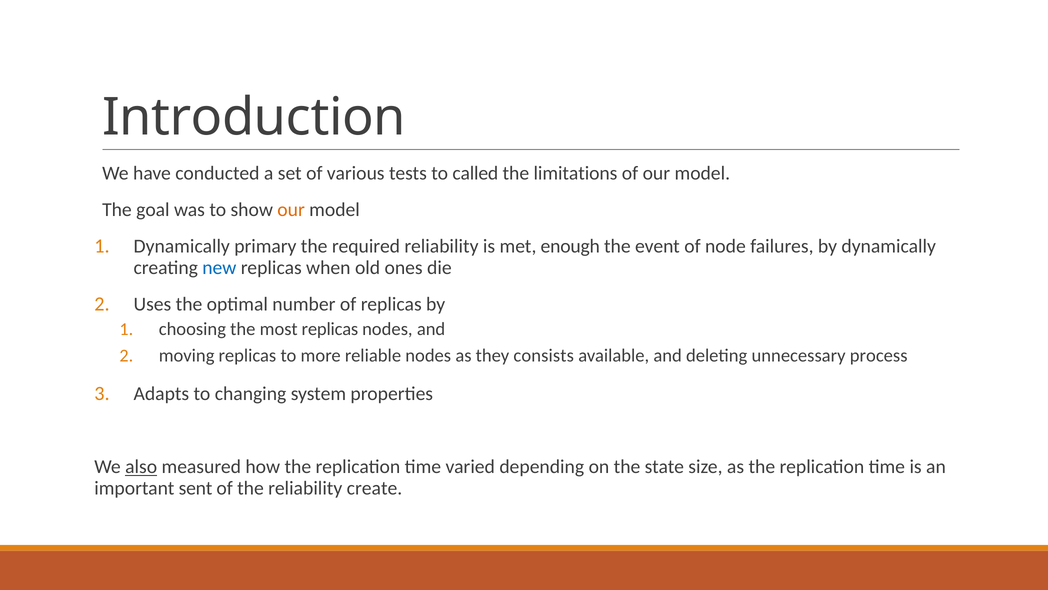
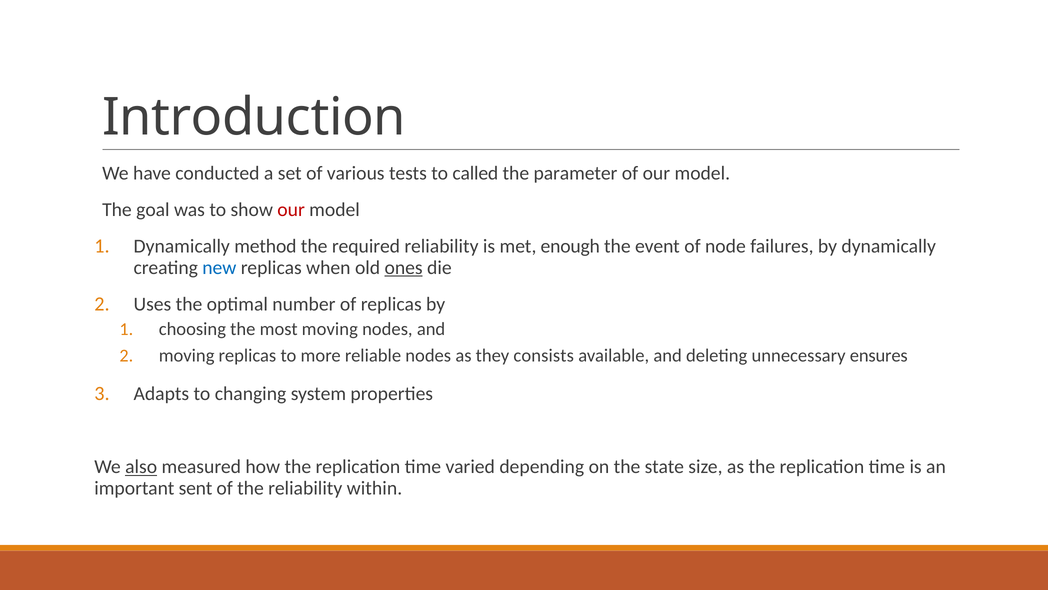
limitations: limitations -> parameter
our at (291, 210) colour: orange -> red
primary: primary -> method
ones underline: none -> present
most replicas: replicas -> moving
process: process -> ensures
create: create -> within
